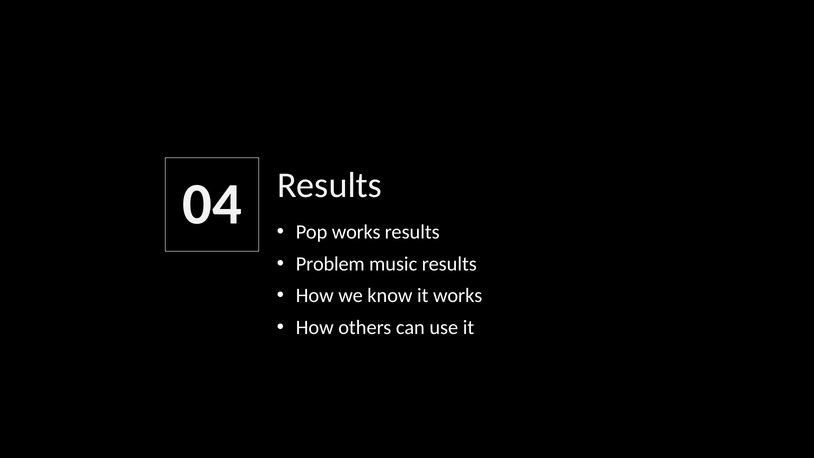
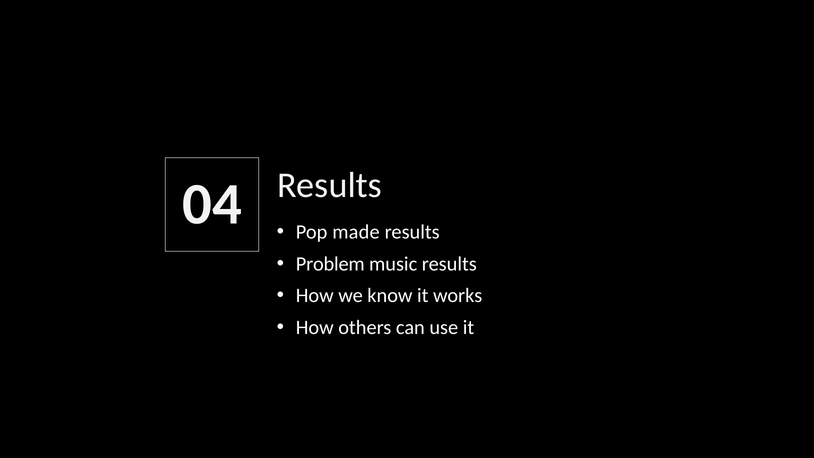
Pop works: works -> made
